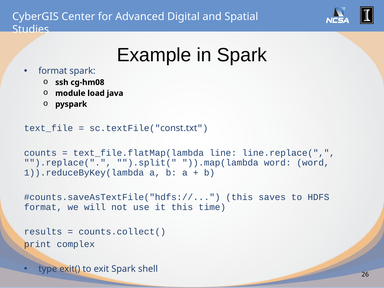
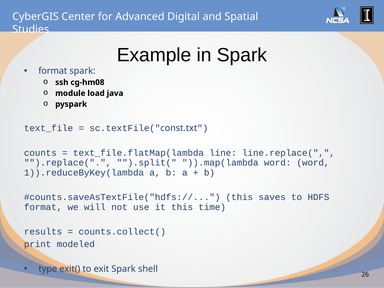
complex: complex -> modeled
